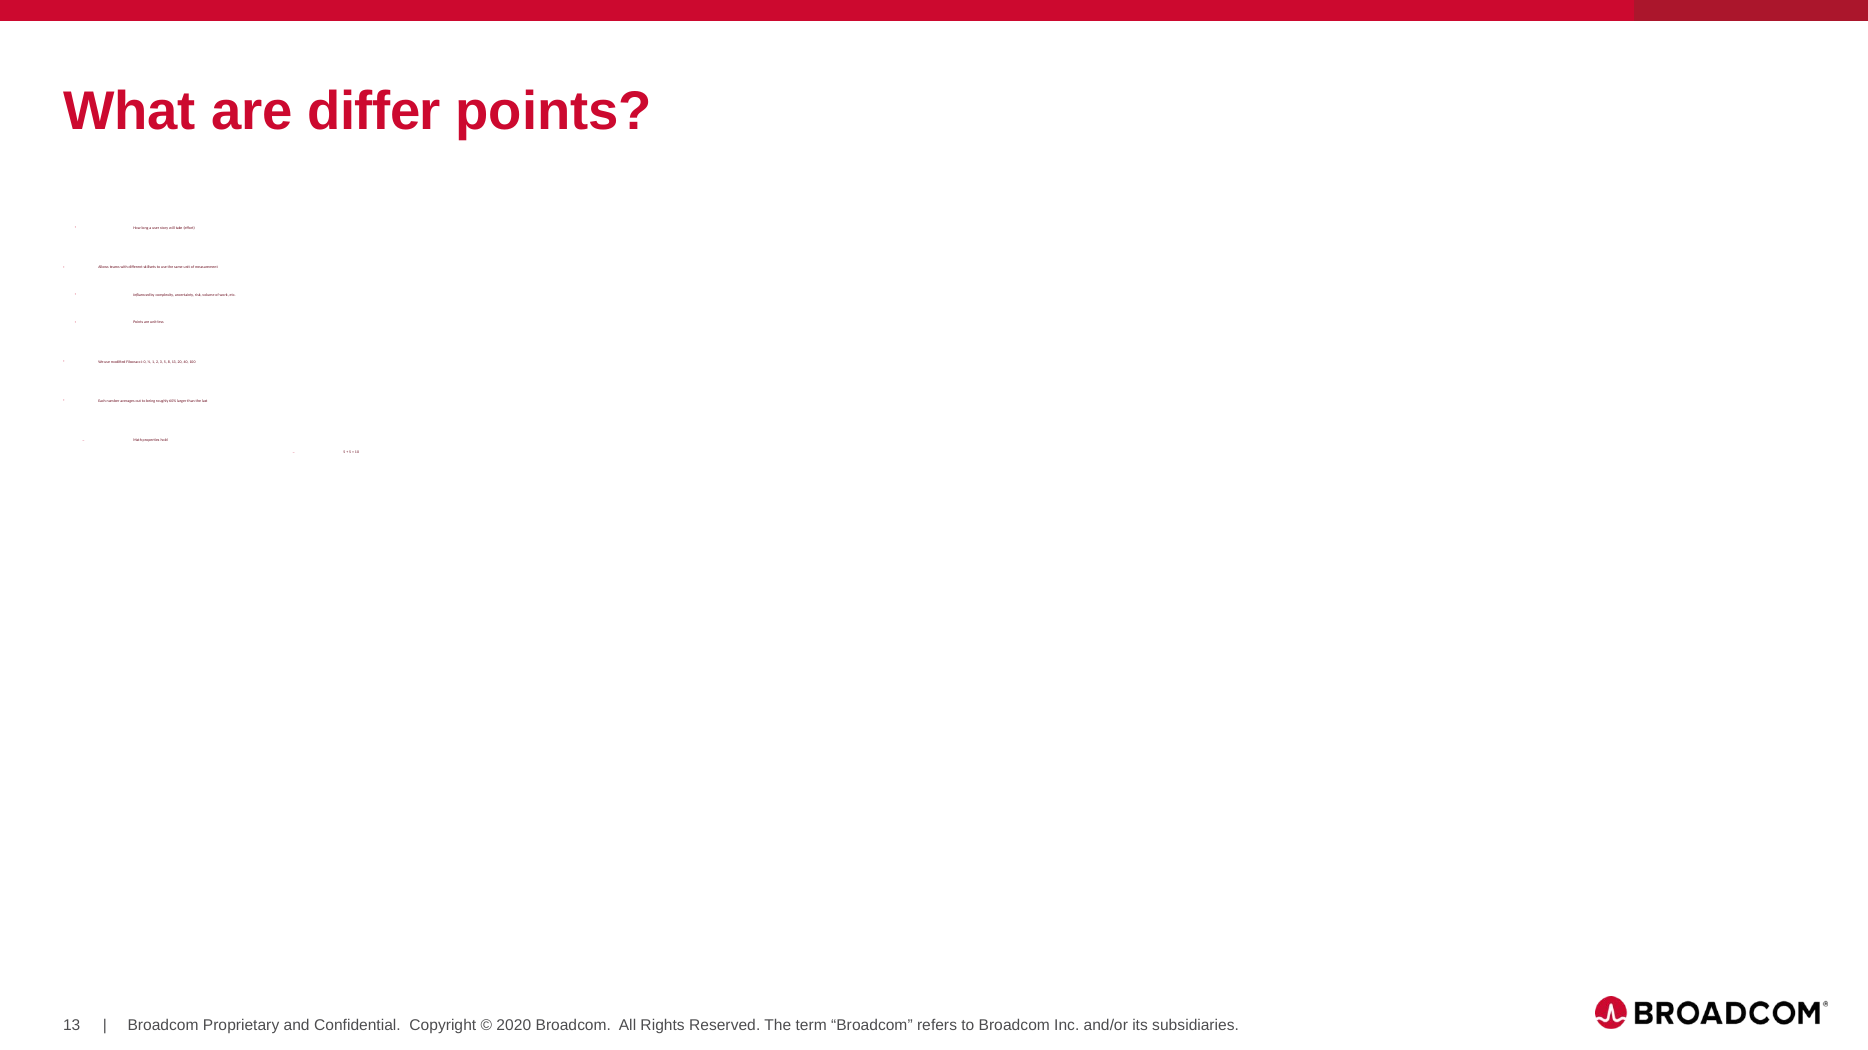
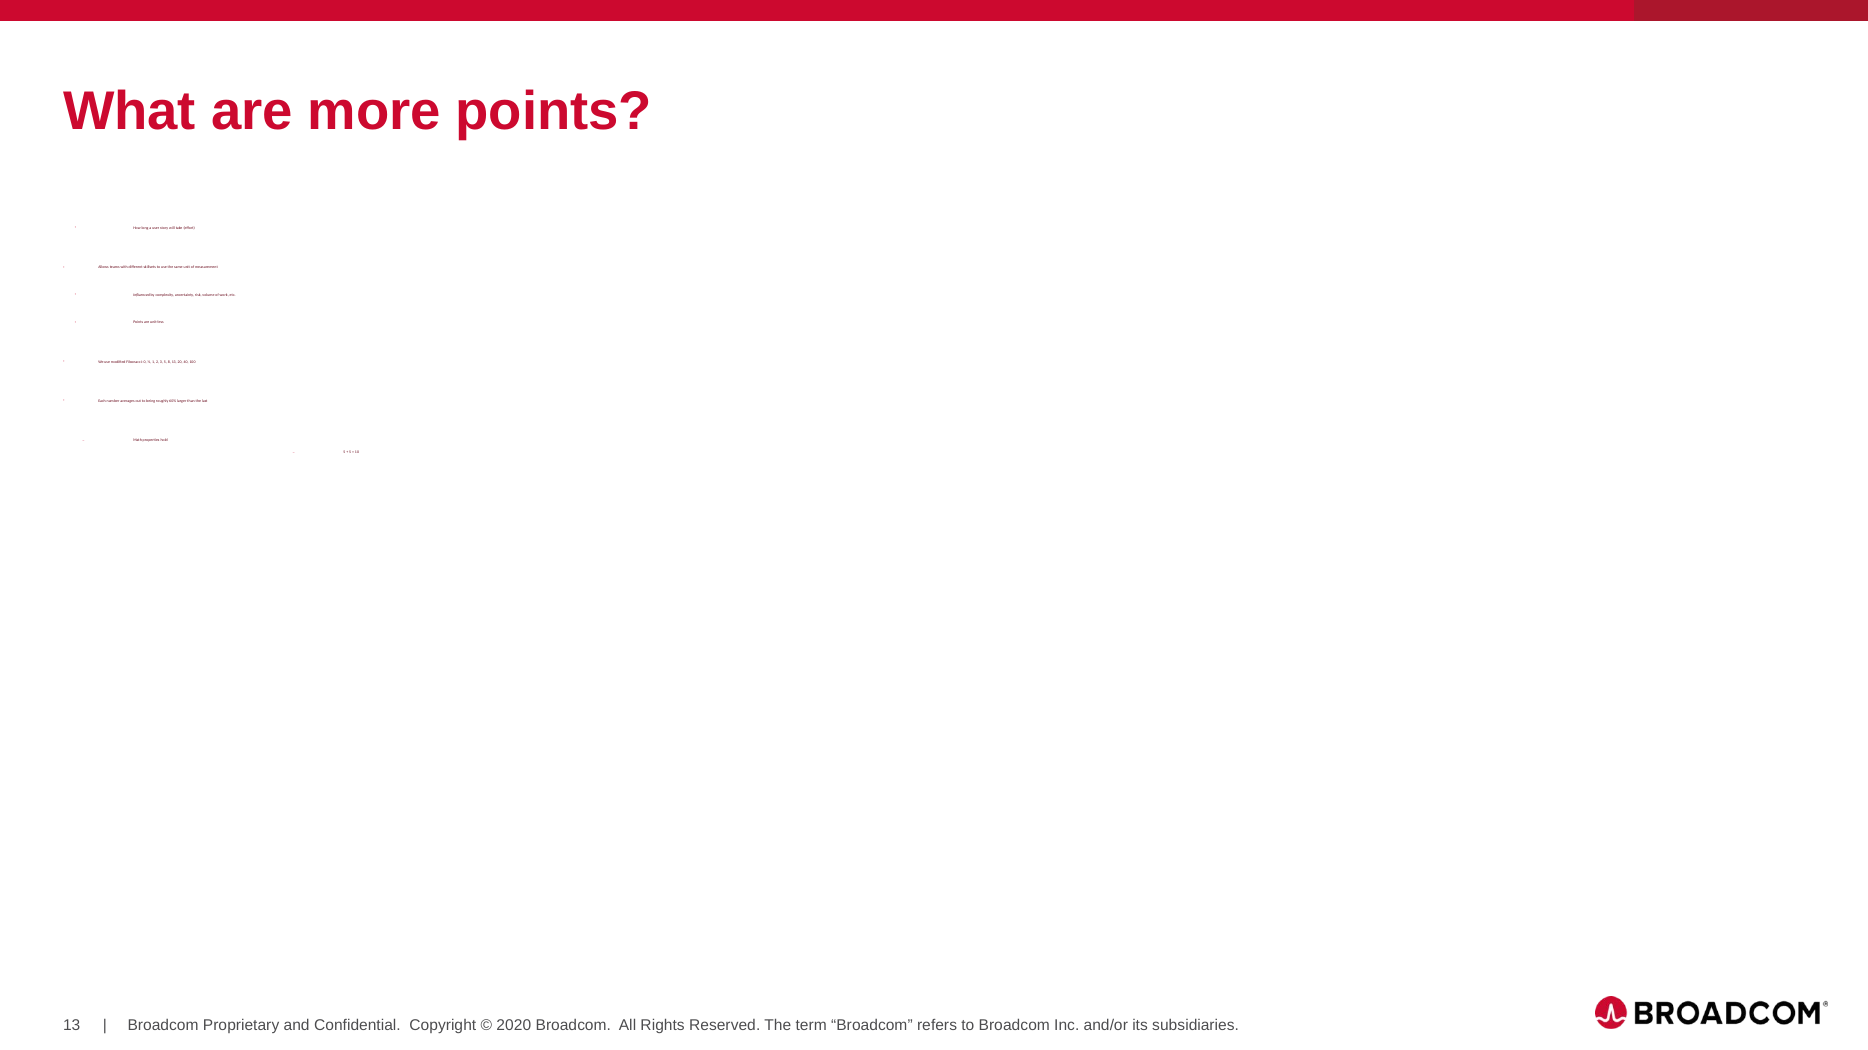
differ: differ -> more
